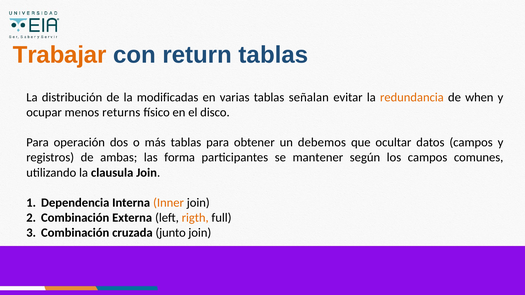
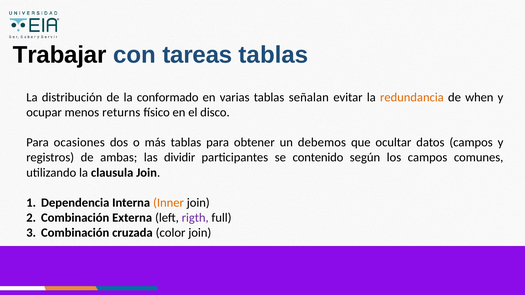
Trabajar colour: orange -> black
return: return -> tareas
modificadas: modificadas -> conformado
operación: operación -> ocasiones
forma: forma -> dividir
mantener: mantener -> contenido
rigth colour: orange -> purple
junto: junto -> color
